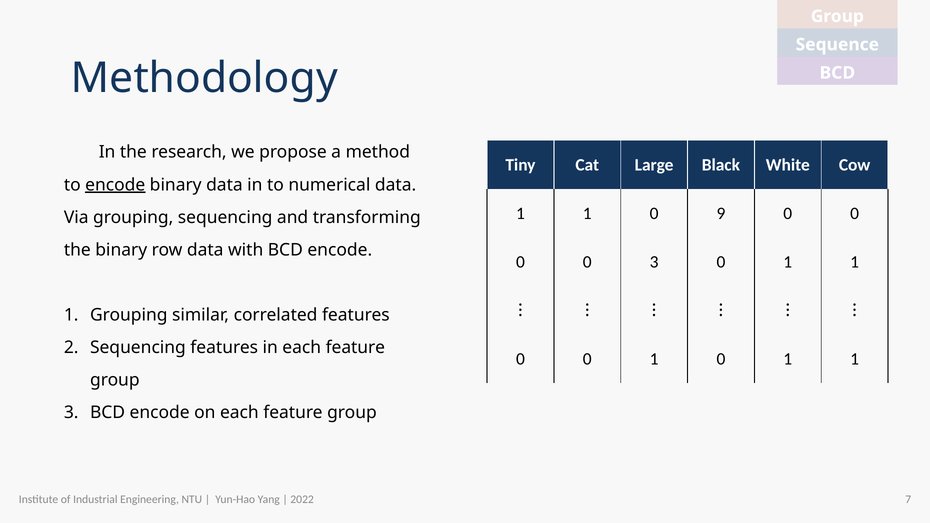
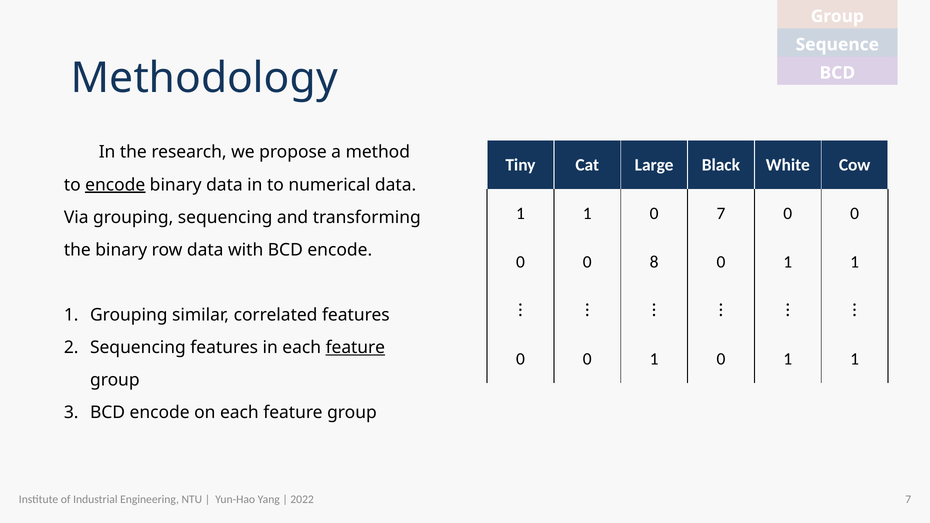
0 9: 9 -> 7
0 3: 3 -> 8
feature at (355, 347) underline: none -> present
